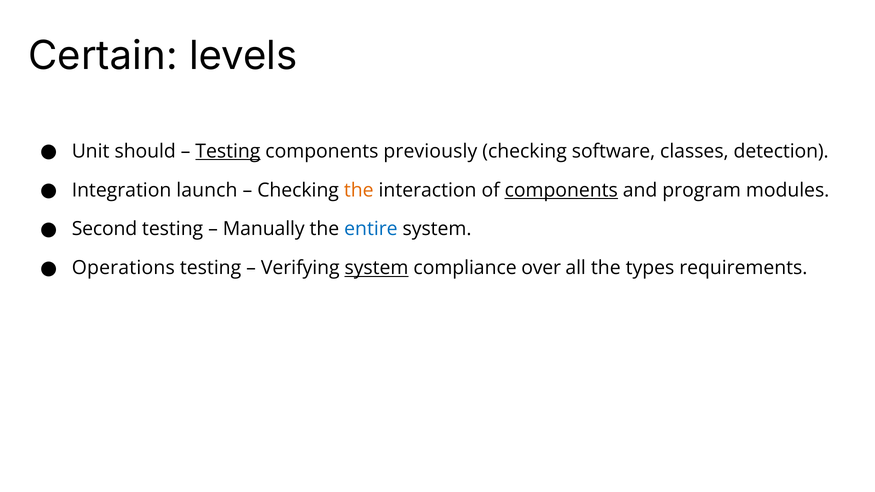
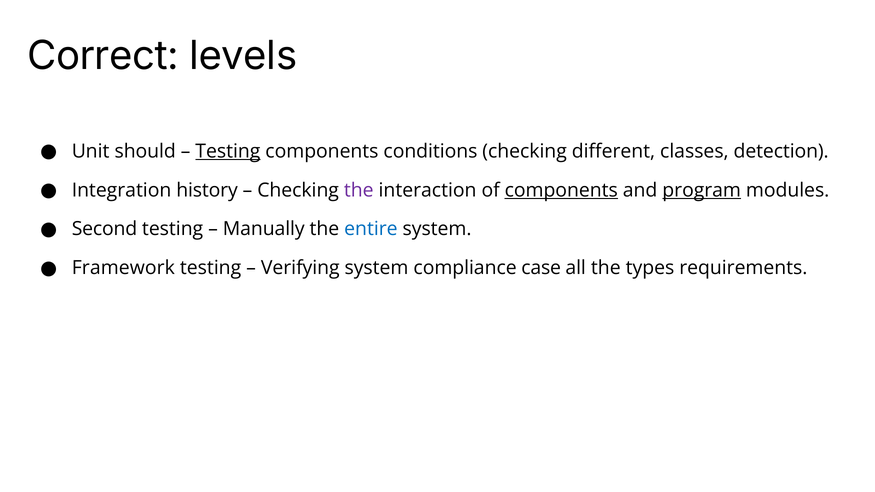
Certain: Certain -> Correct
previously: previously -> conditions
software: software -> different
launch: launch -> history
the at (359, 190) colour: orange -> purple
program underline: none -> present
Operations: Operations -> Framework
system at (377, 268) underline: present -> none
over: over -> case
